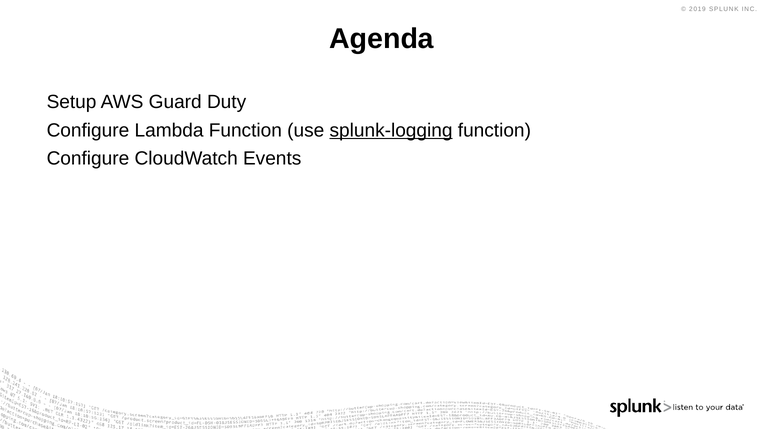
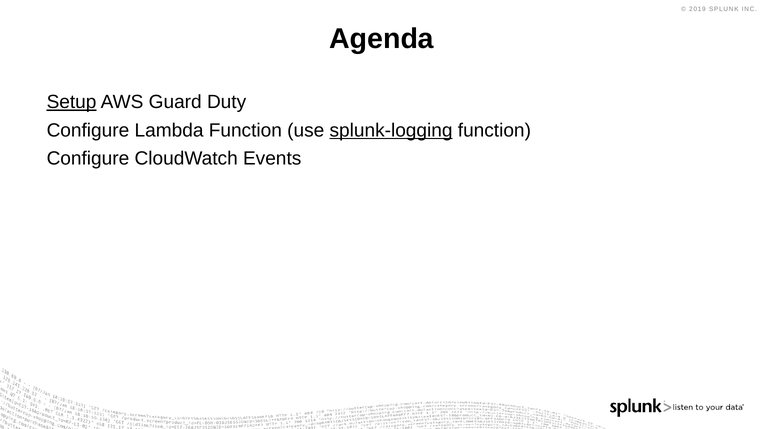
Setup underline: none -> present
